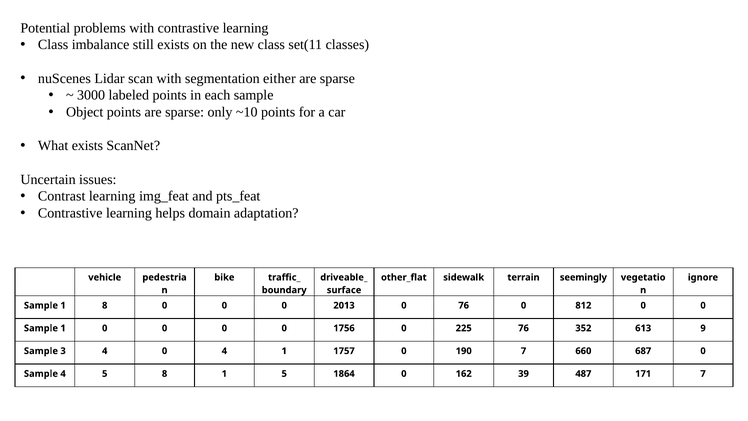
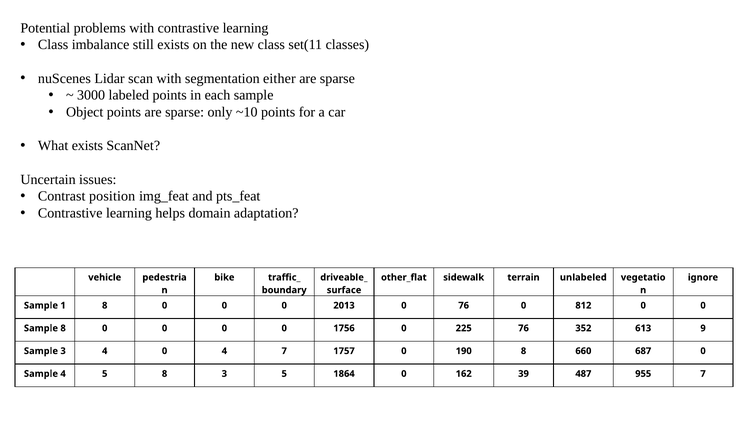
Contrast learning: learning -> position
seemingly: seemingly -> unlabeled
1 at (63, 328): 1 -> 8
4 1: 1 -> 7
190 7: 7 -> 8
8 1: 1 -> 3
171: 171 -> 955
